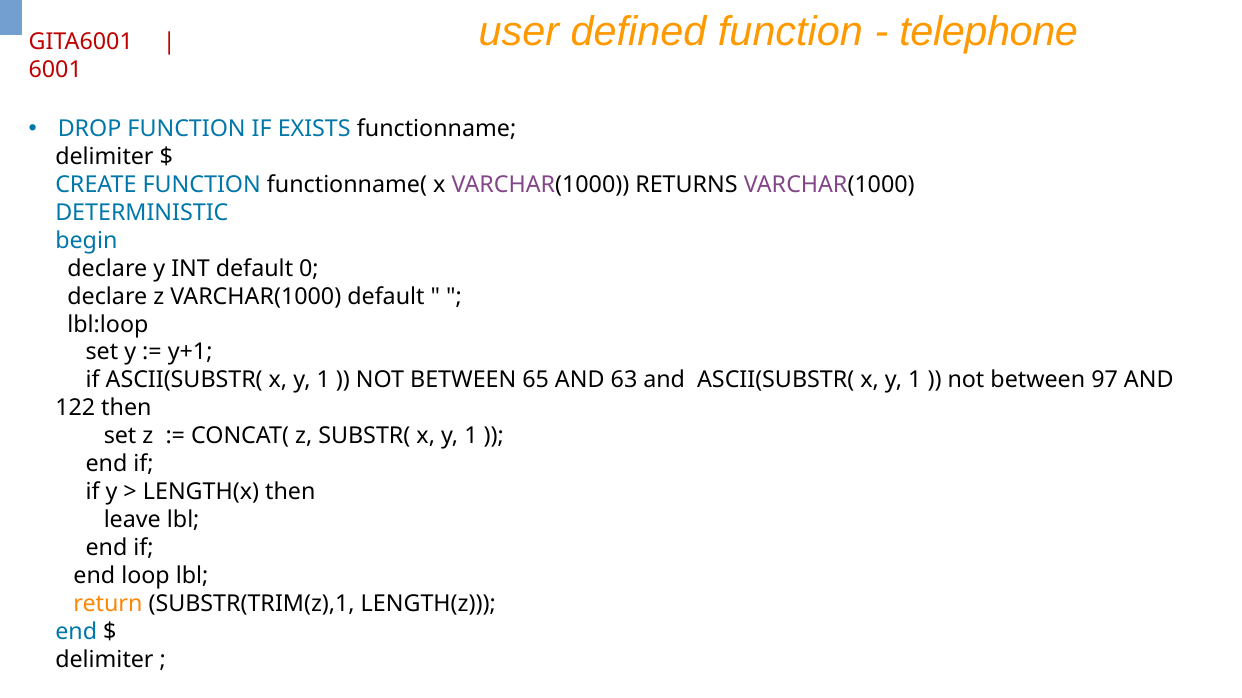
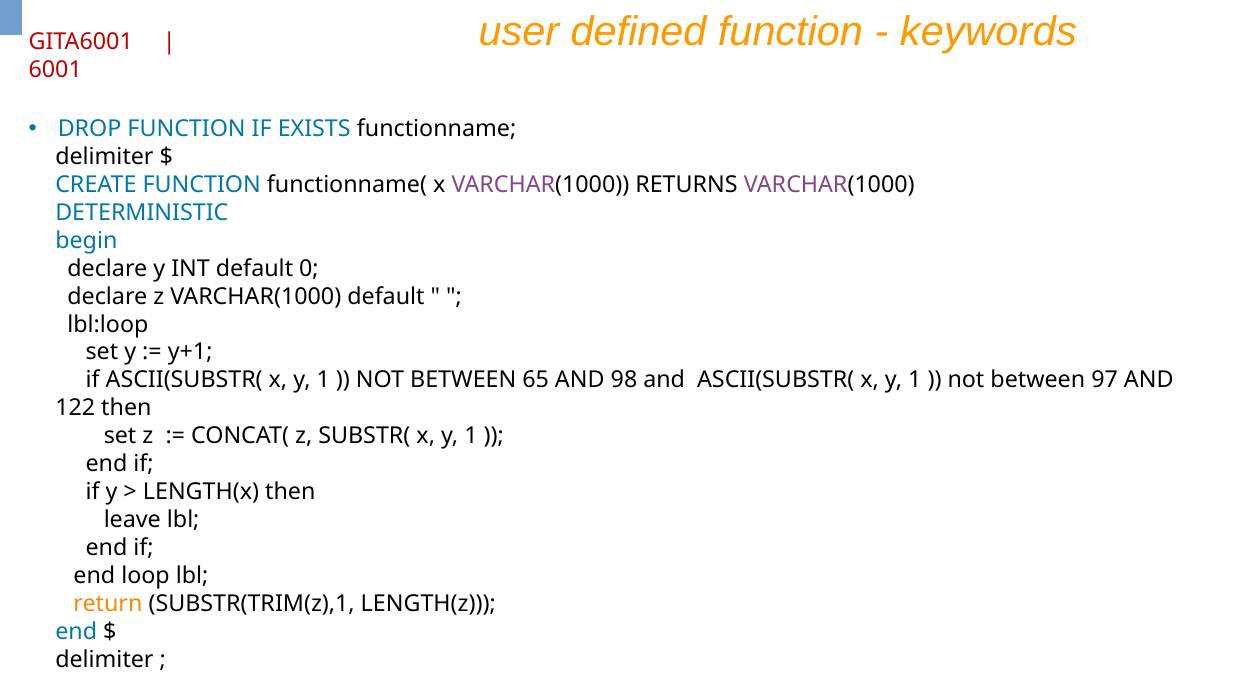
telephone: telephone -> keywords
63: 63 -> 98
